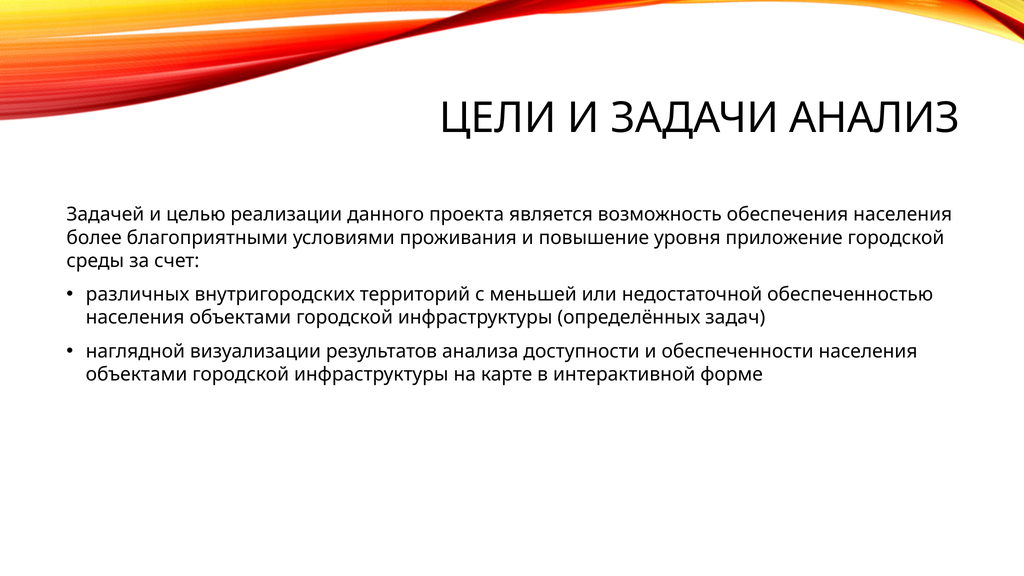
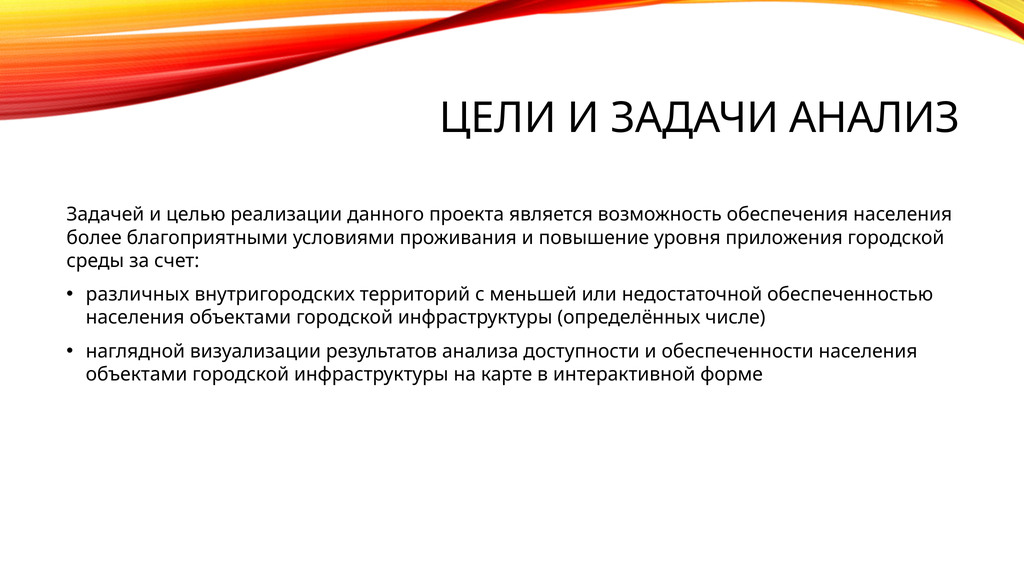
приложение: приложение -> приложения
задач: задач -> числе
